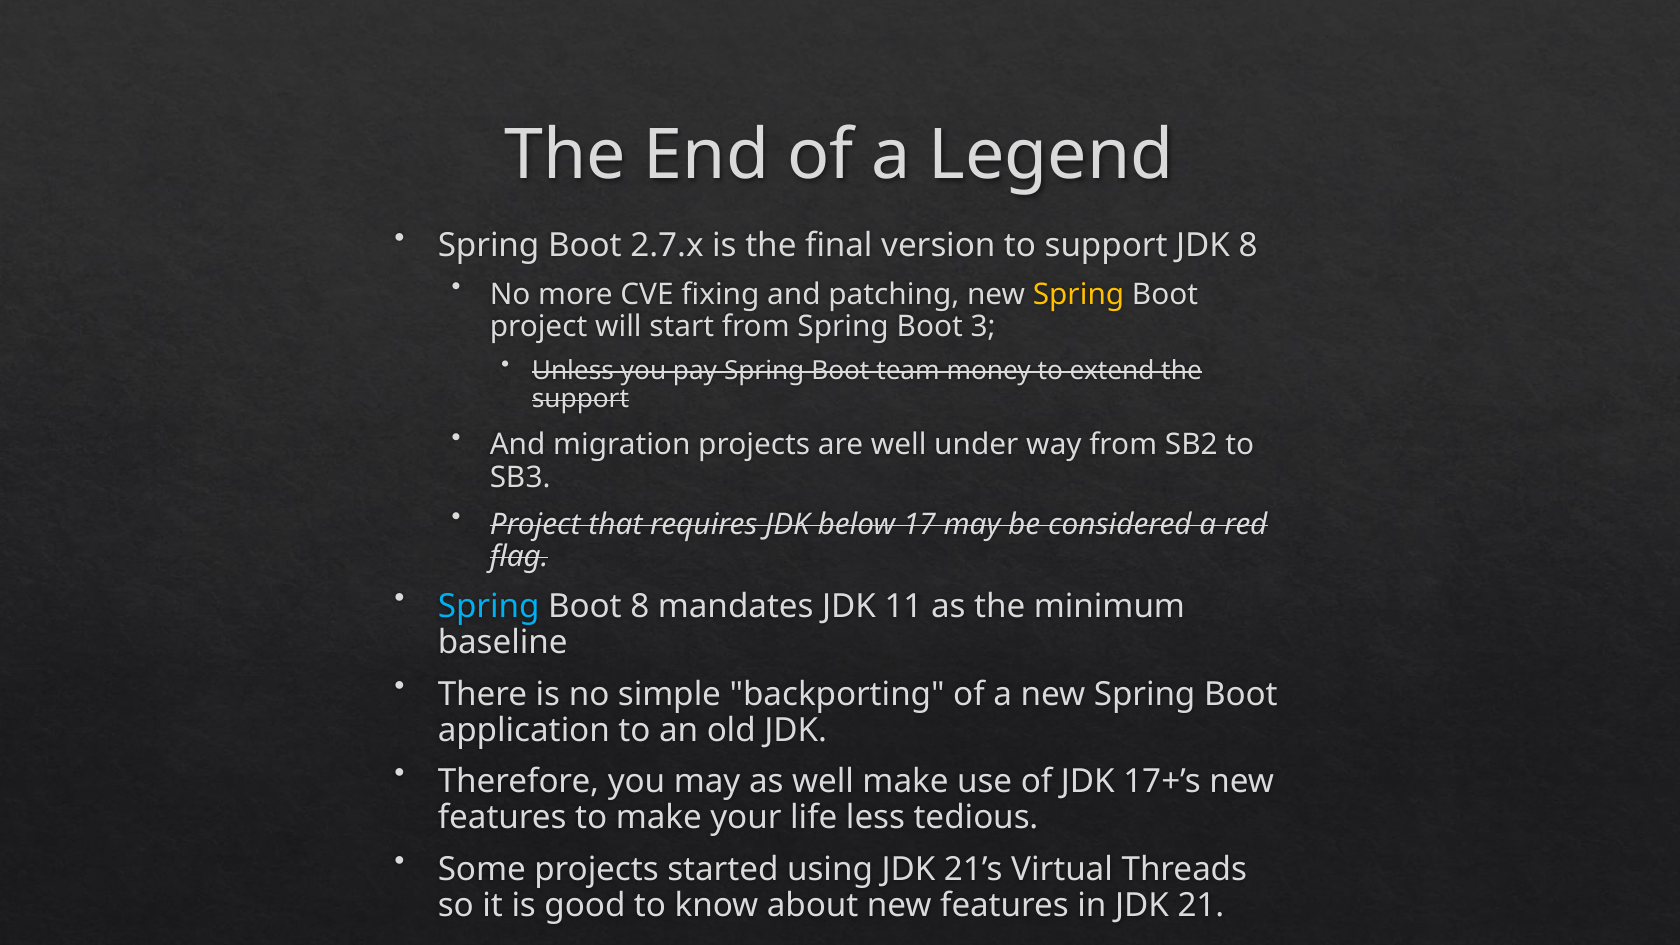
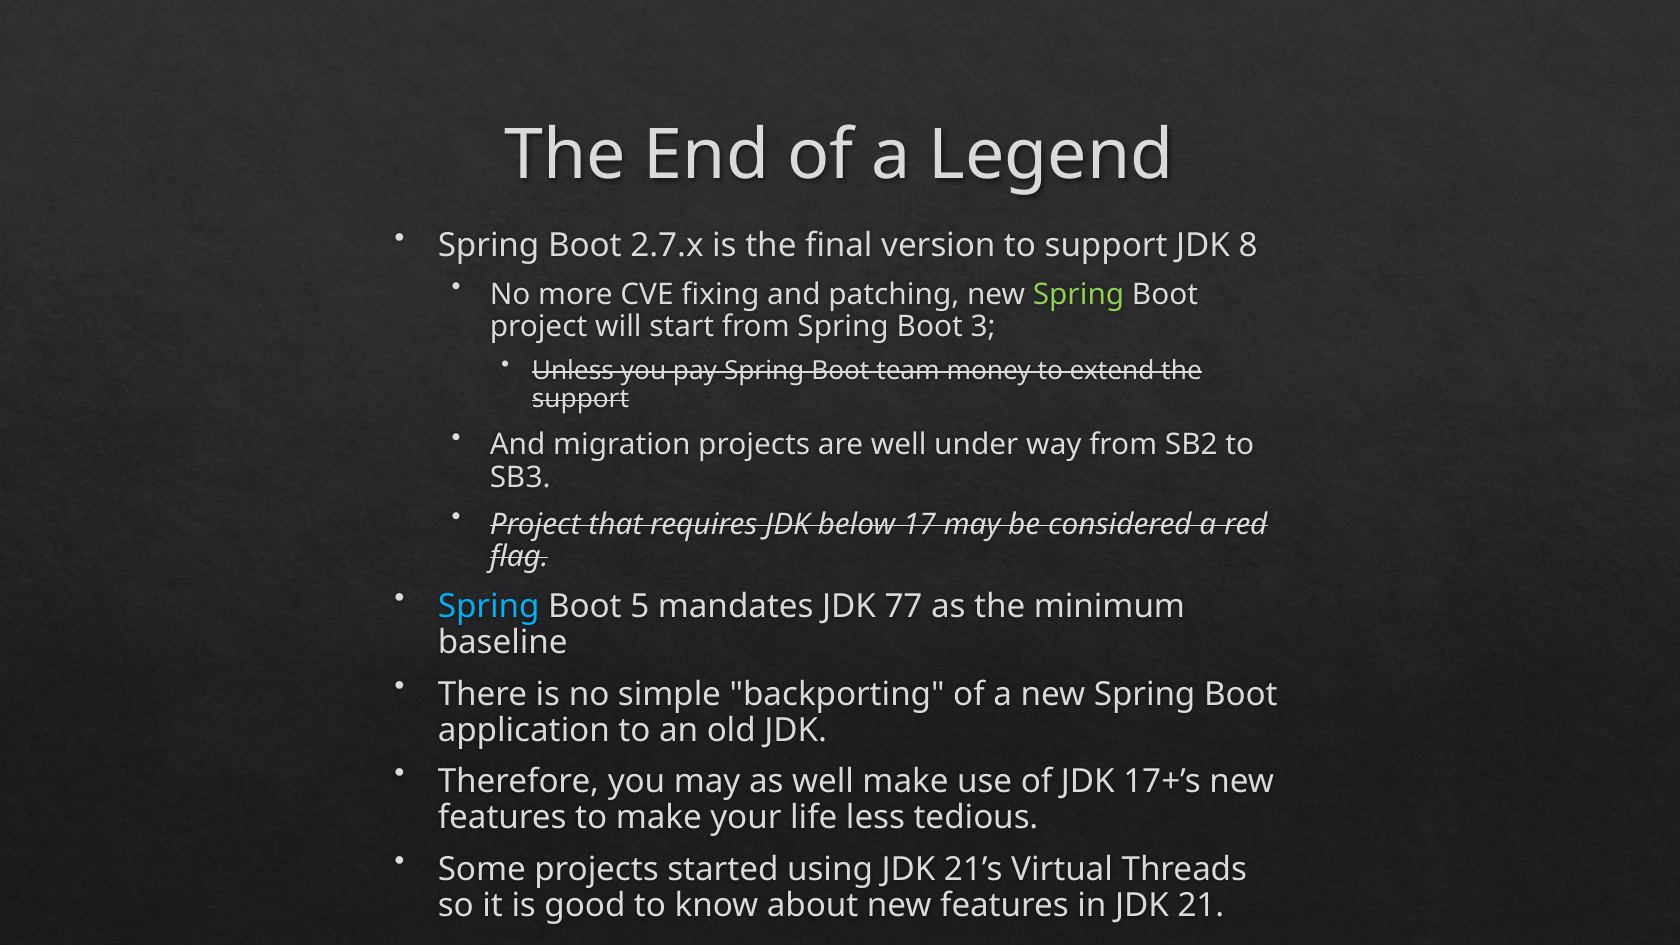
Spring at (1079, 295) colour: yellow -> light green
Boot 8: 8 -> 5
11: 11 -> 77
